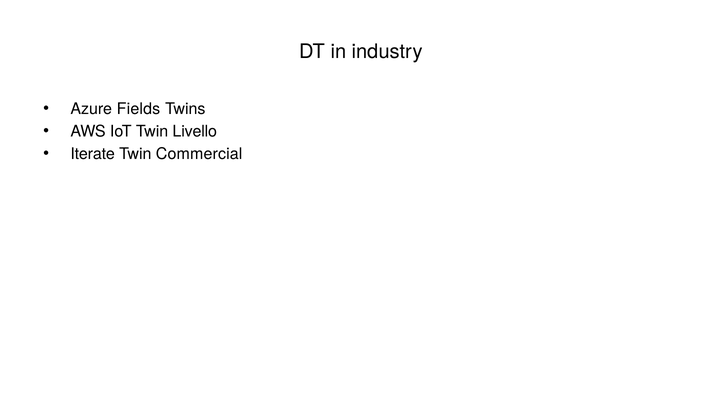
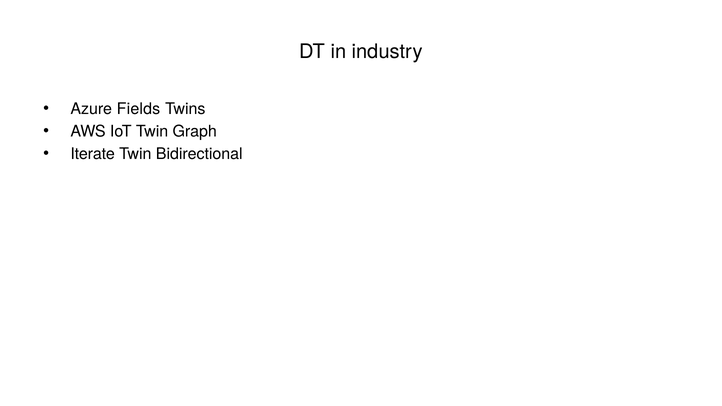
Livello: Livello -> Graph
Commercial: Commercial -> Bidirectional
